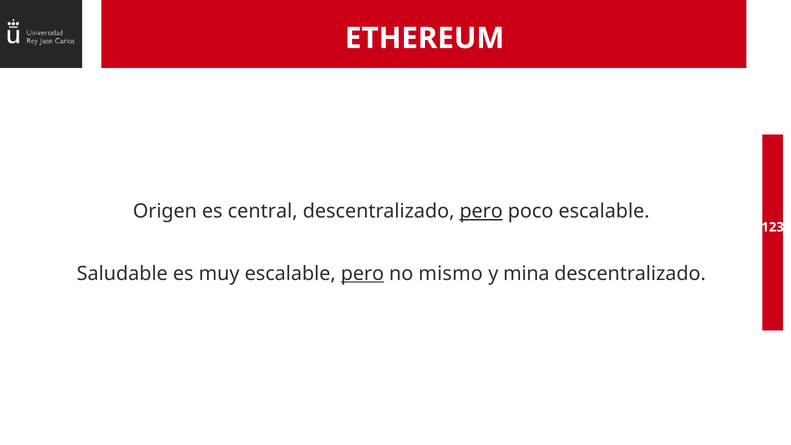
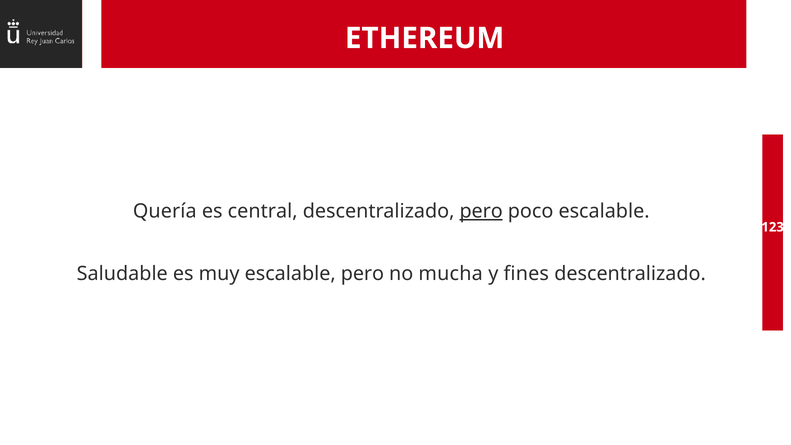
Origen: Origen -> Quería
pero at (362, 274) underline: present -> none
mismo: mismo -> mucha
mina: mina -> fines
